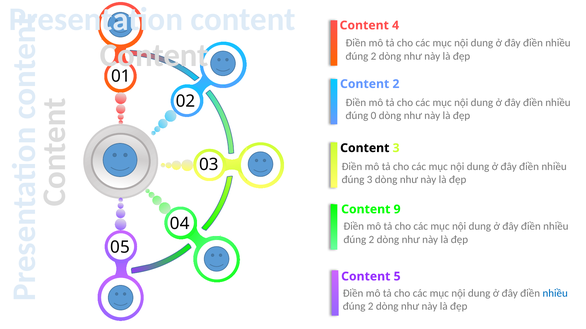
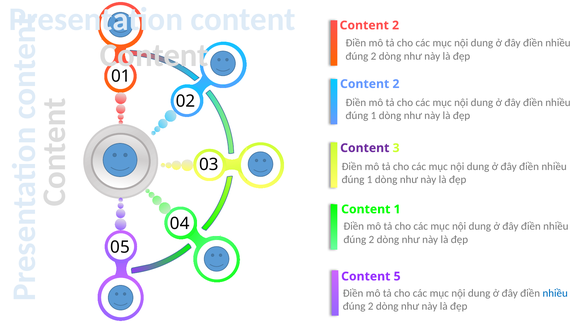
4 at (396, 25): 4 -> 2
0 at (373, 116): 0 -> 1
Content at (365, 148) colour: black -> purple
3 at (370, 180): 3 -> 1
Content 9: 9 -> 1
